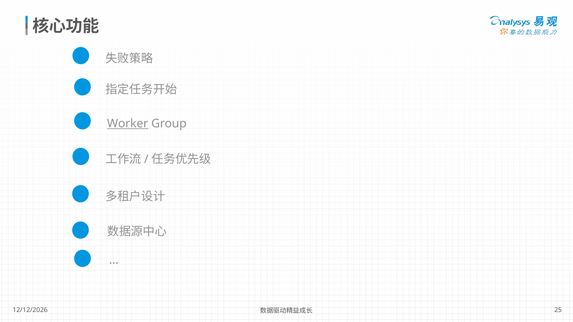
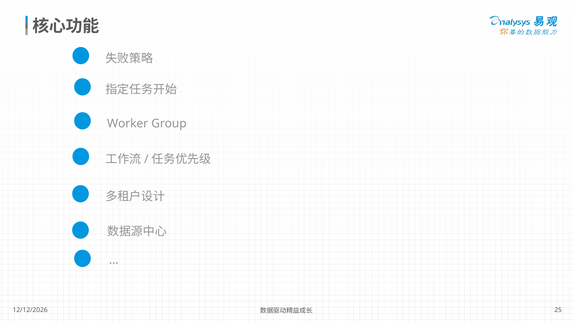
Worker underline: present -> none
